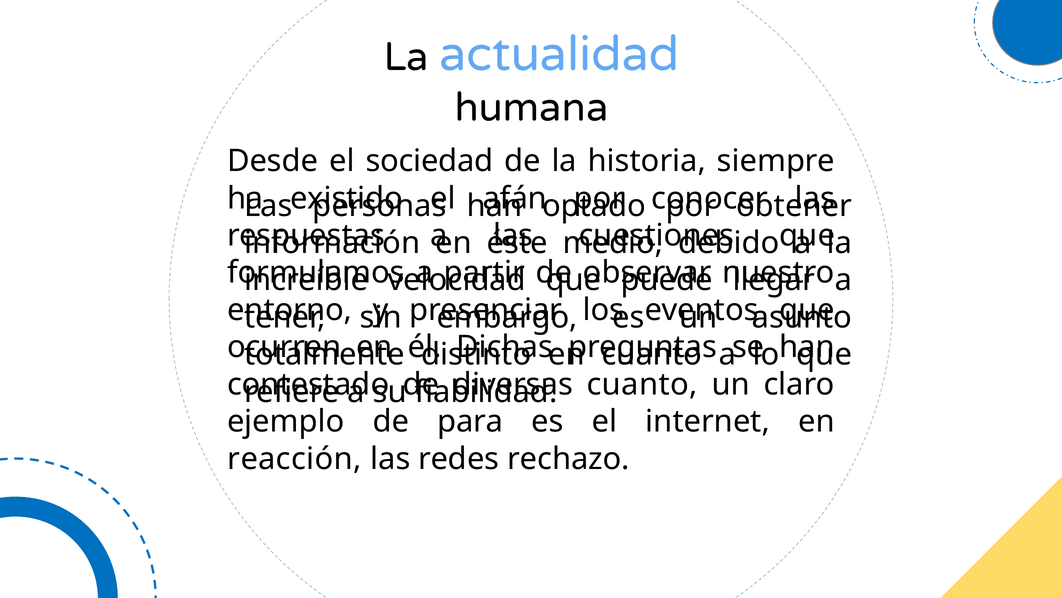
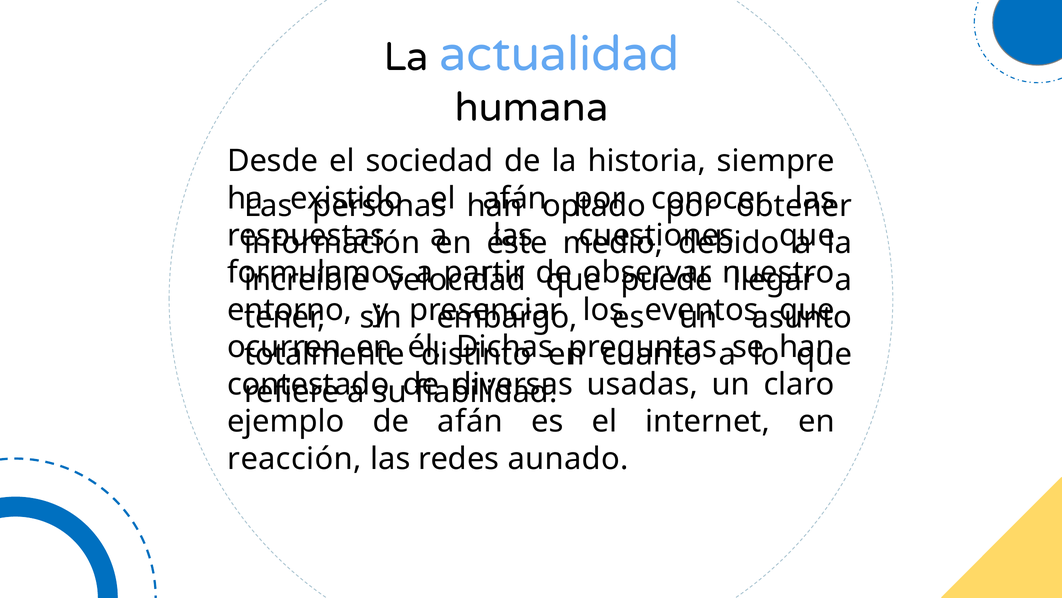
cuanto at (642, 384): cuanto -> usadas
de para: para -> afán
rechazo: rechazo -> aunado
